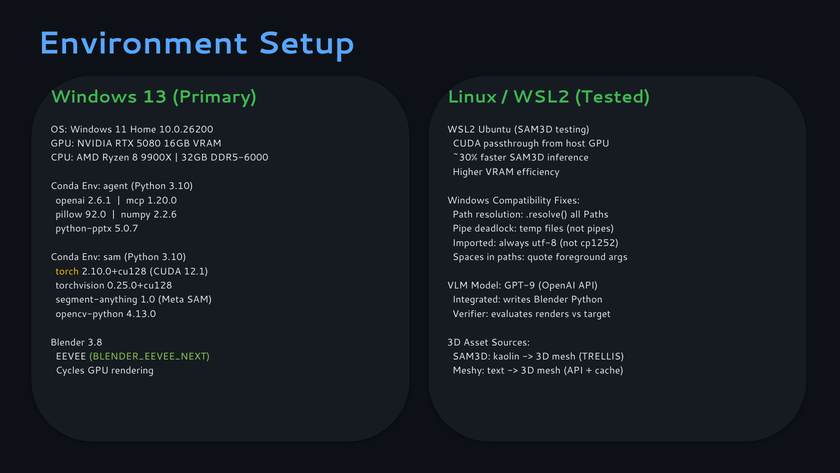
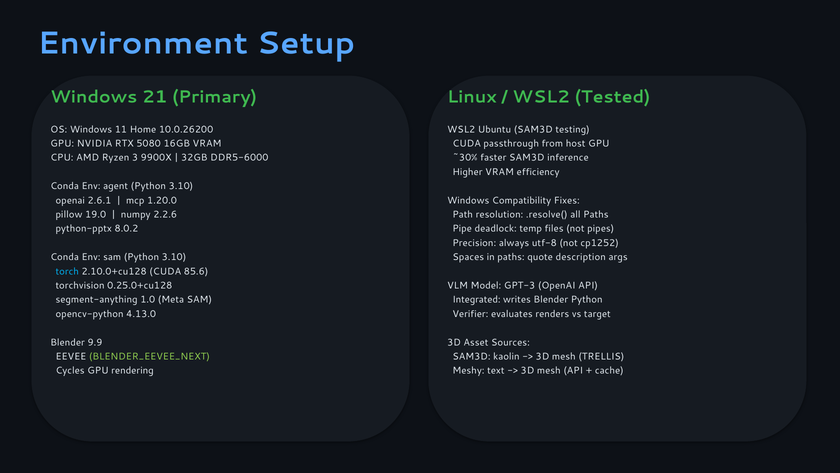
13: 13 -> 21
8: 8 -> 3
92.0: 92.0 -> 19.0
5.0.7: 5.0.7 -> 8.0.2
Imported: Imported -> Precision
foreground: foreground -> description
torch colour: yellow -> light blue
12.1: 12.1 -> 85.6
GPT-9: GPT-9 -> GPT-3
3.8: 3.8 -> 9.9
